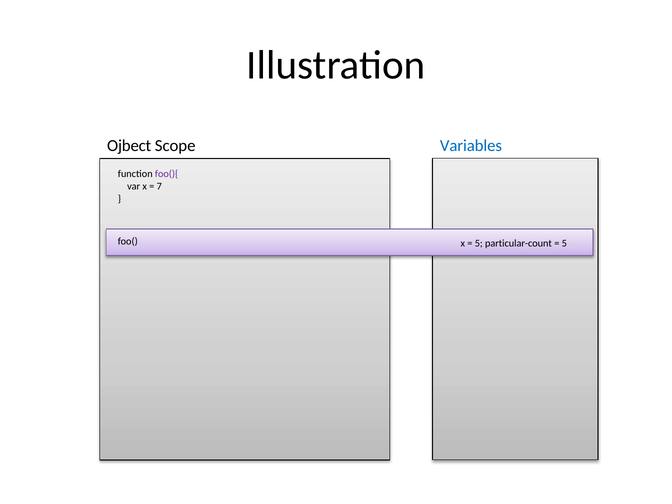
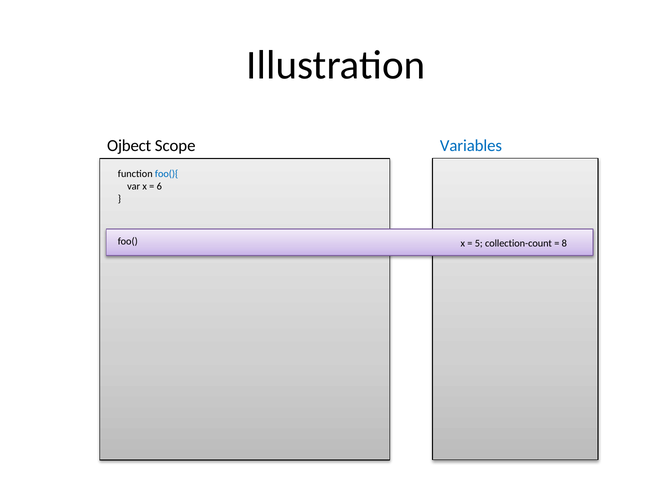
foo(){ colour: purple -> blue
7: 7 -> 6
particular-count: particular-count -> collection-count
5 at (564, 243): 5 -> 8
